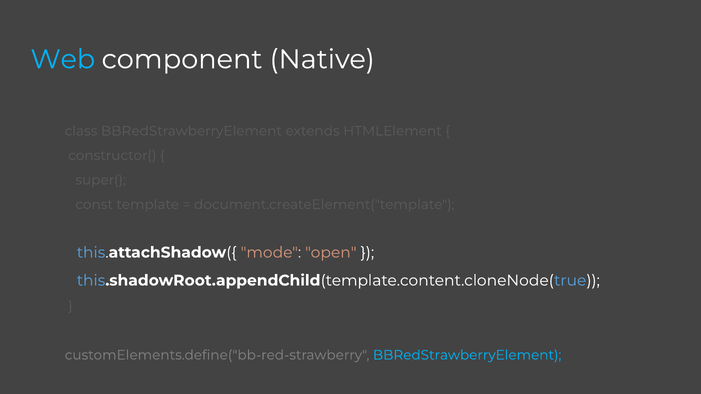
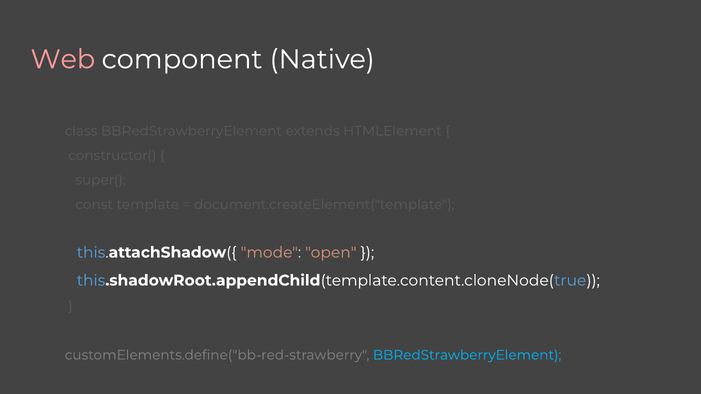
Web colour: light blue -> pink
